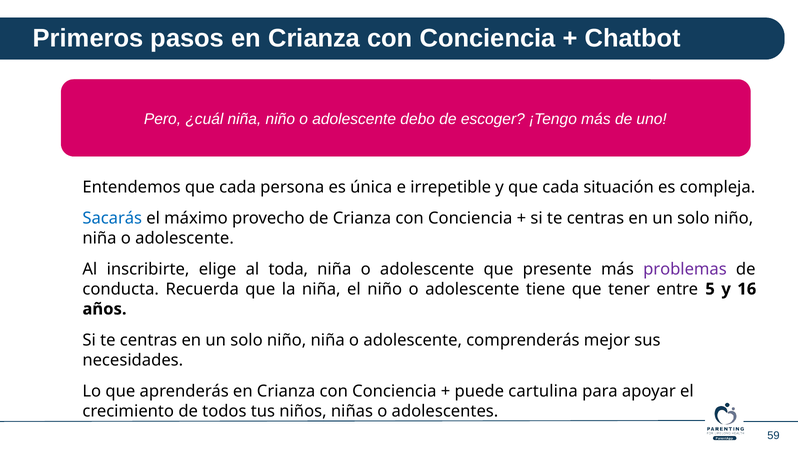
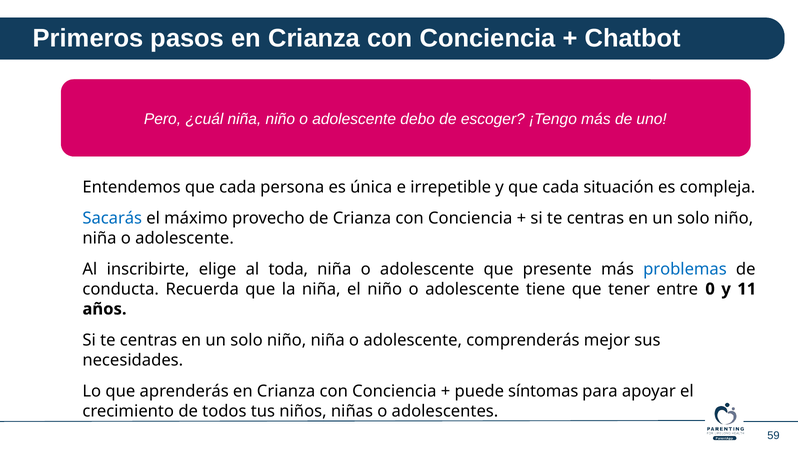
problemas colour: purple -> blue
5: 5 -> 0
16: 16 -> 11
cartulina: cartulina -> síntomas
